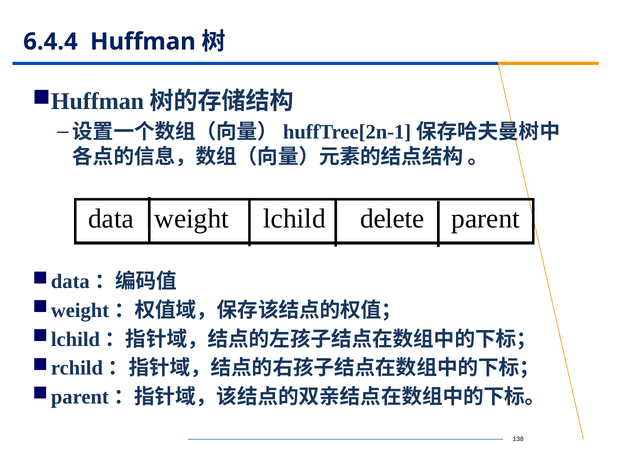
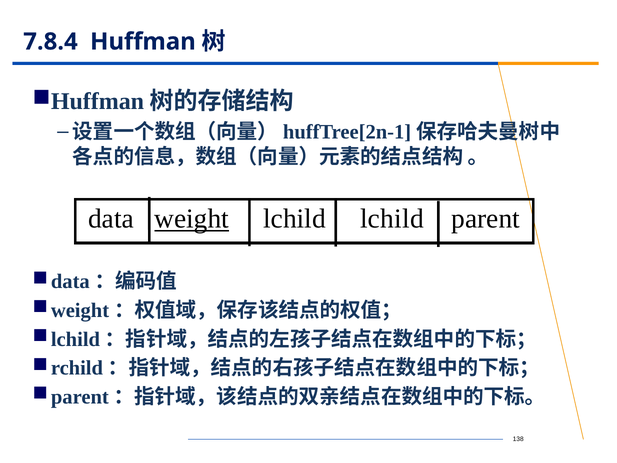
6.4.4: 6.4.4 -> 7.8.4
weight underline: none -> present
lchild delete: delete -> lchild
